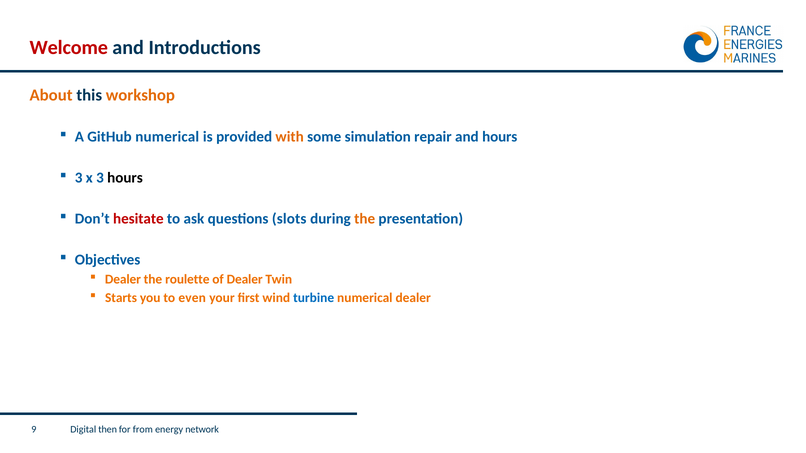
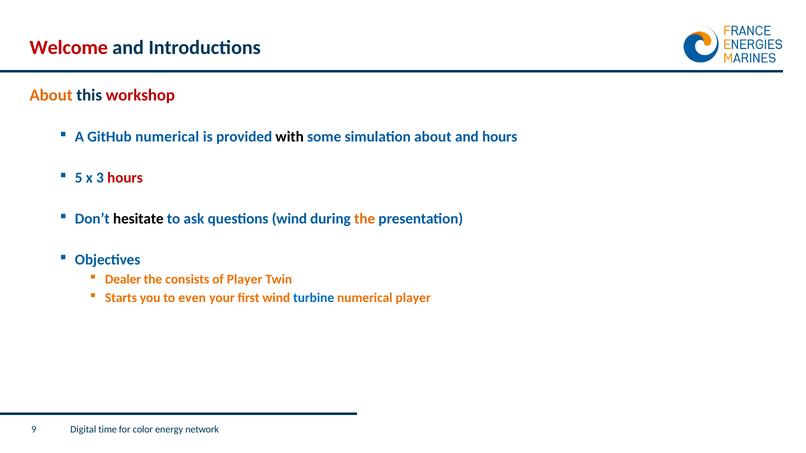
workshop colour: orange -> red
with colour: orange -> black
simulation repair: repair -> about
3 at (79, 178): 3 -> 5
hours at (125, 178) colour: black -> red
hesitate colour: red -> black
questions slots: slots -> wind
roulette: roulette -> consists
of Dealer: Dealer -> Player
numerical dealer: dealer -> player
then: then -> time
from: from -> color
